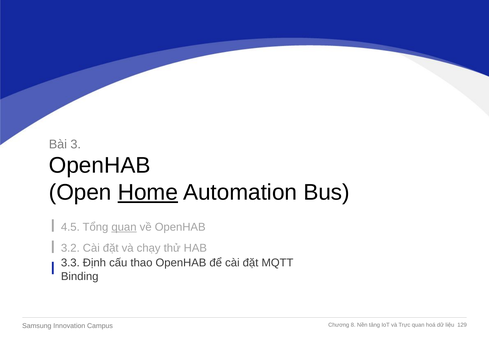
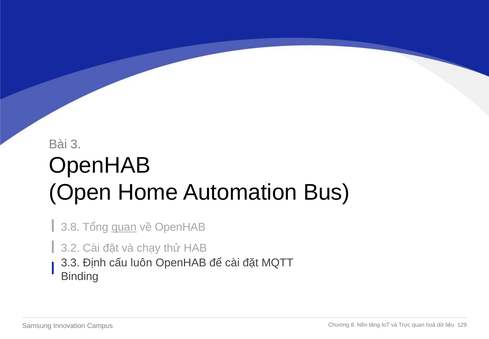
Home underline: present -> none
4.5: 4.5 -> 3.8
thao: thao -> luôn
